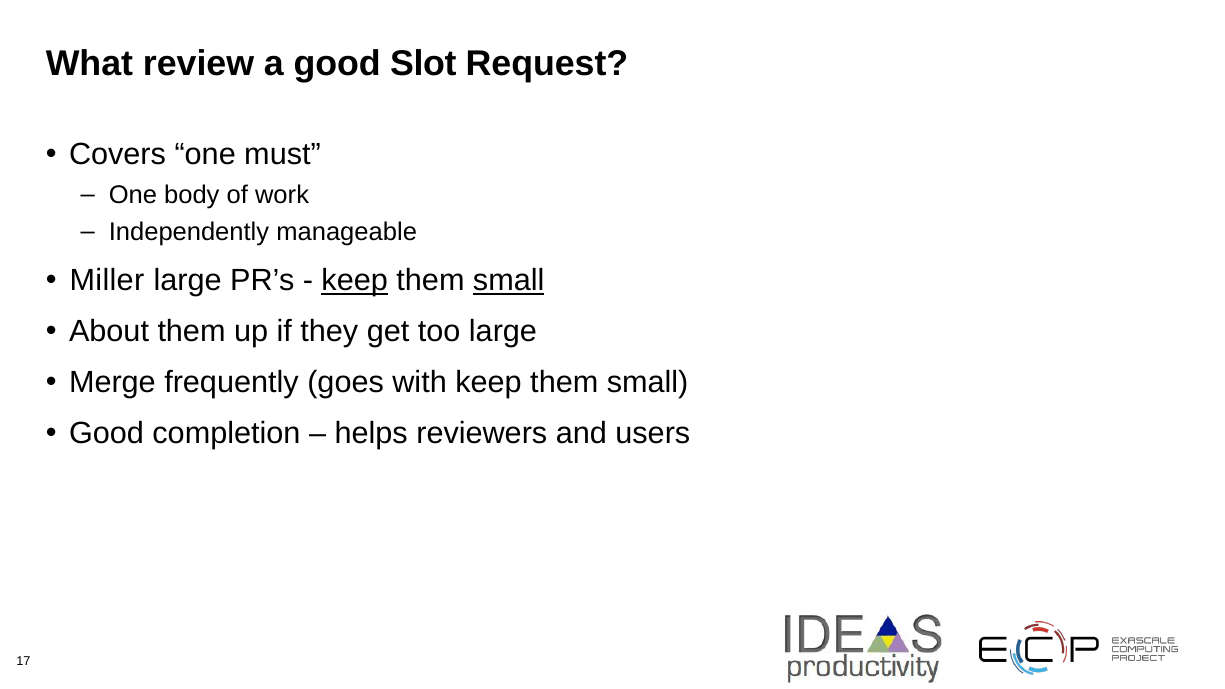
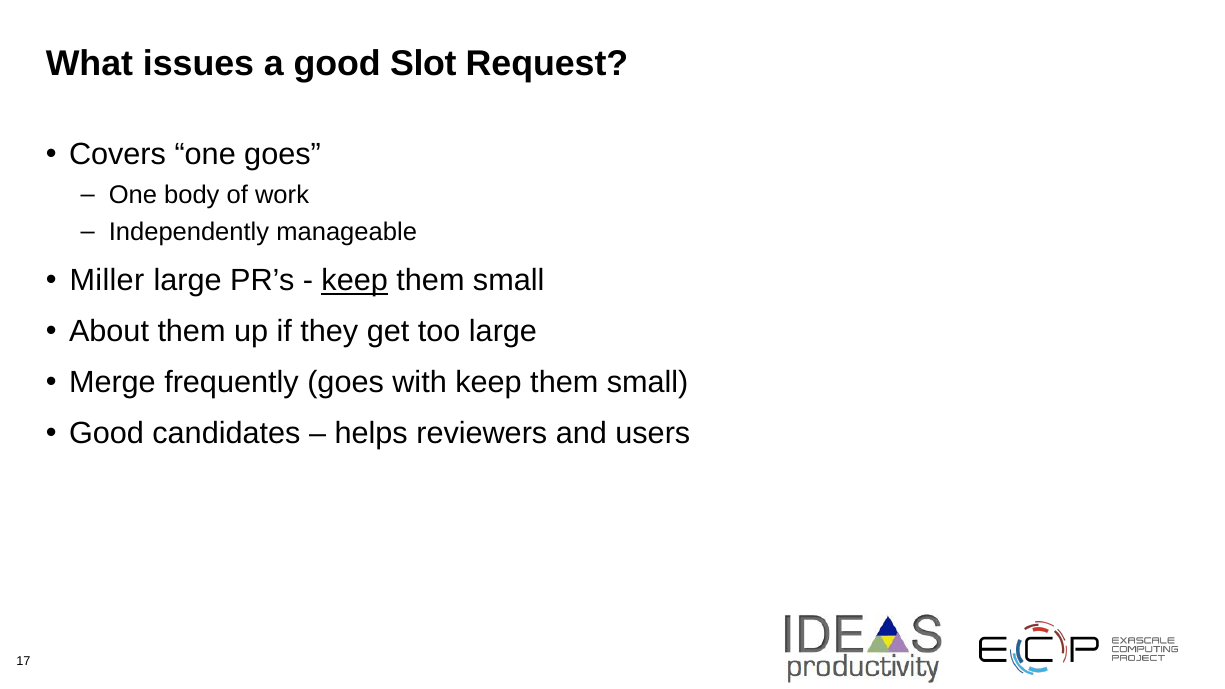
review: review -> issues
one must: must -> goes
small at (509, 281) underline: present -> none
completion: completion -> candidates
